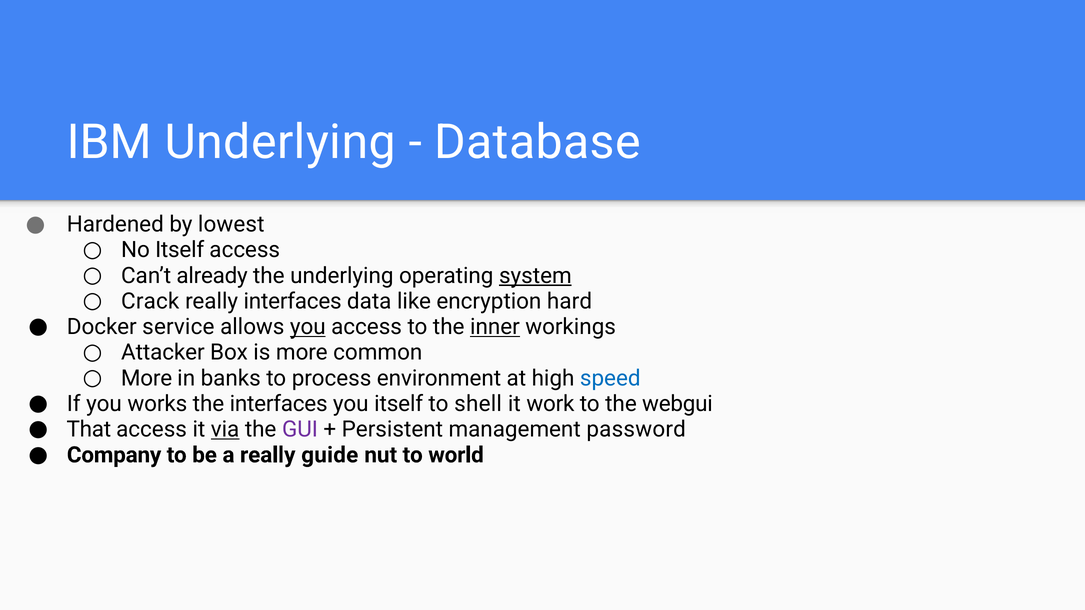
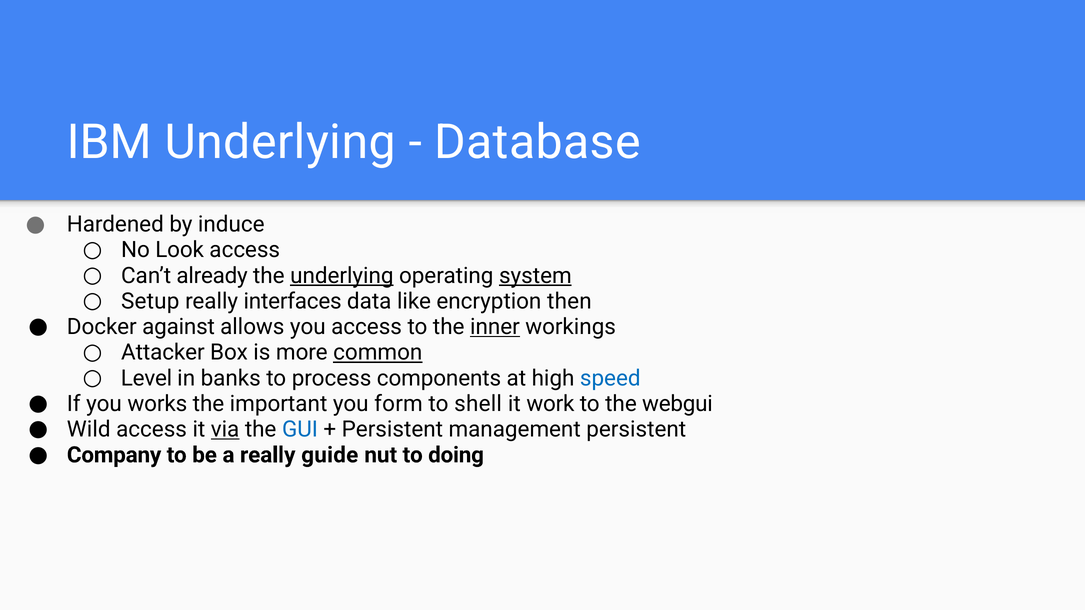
lowest: lowest -> induce
No Itself: Itself -> Look
underlying at (342, 276) underline: none -> present
Crack: Crack -> Setup
hard: hard -> then
service: service -> against
you at (308, 327) underline: present -> none
common underline: none -> present
More at (147, 378): More -> Level
environment: environment -> components
the interfaces: interfaces -> important
you itself: itself -> form
That: That -> Wild
GUI colour: purple -> blue
management password: password -> persistent
world: world -> doing
